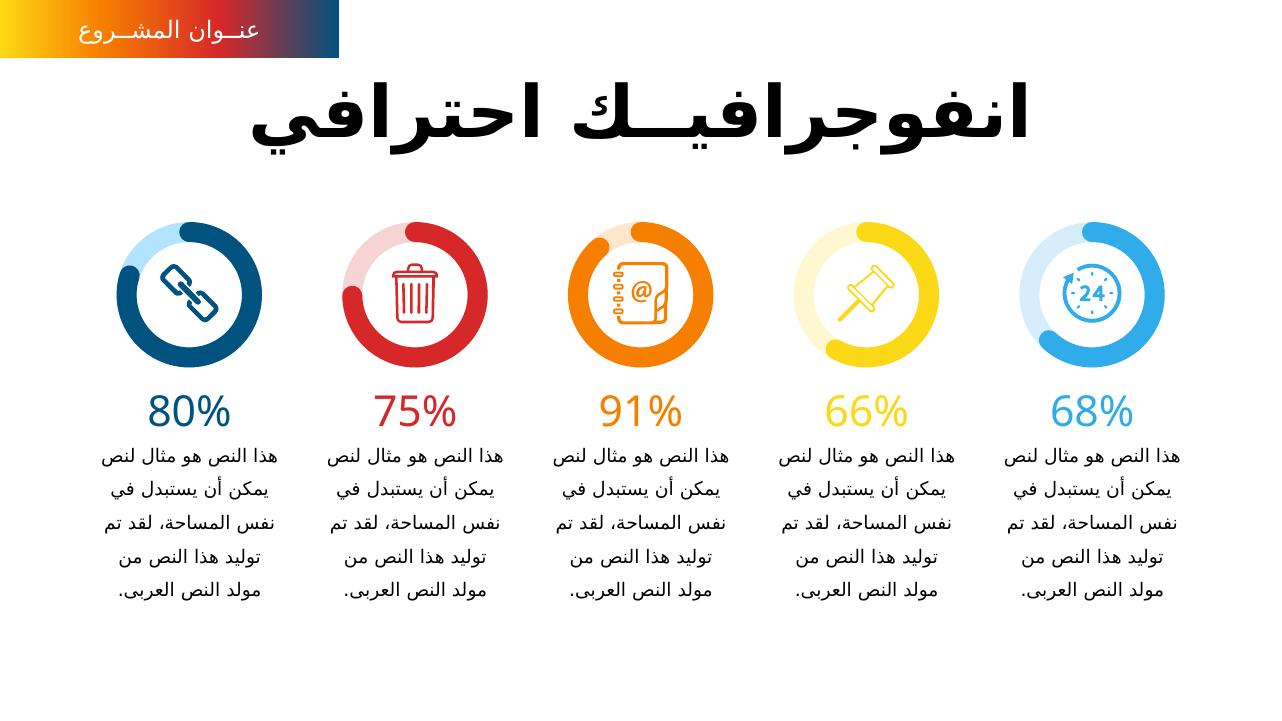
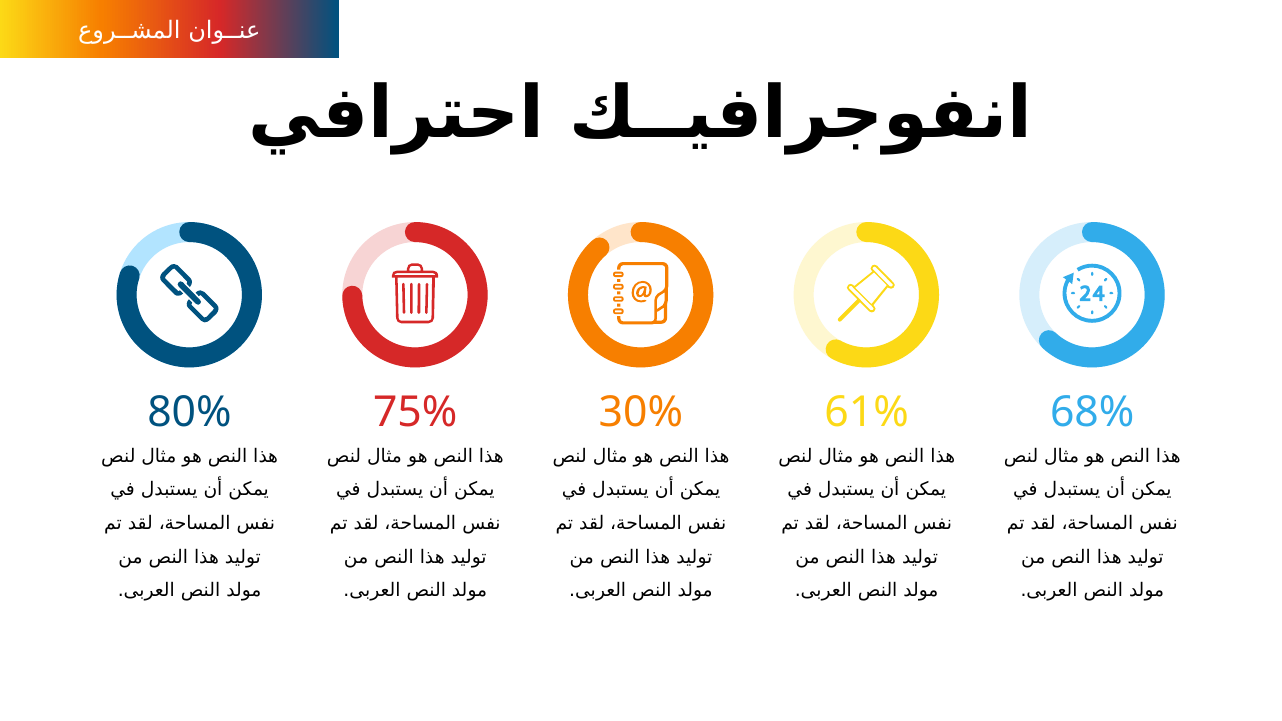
91%: 91% -> 30%
66%: 66% -> 61%
